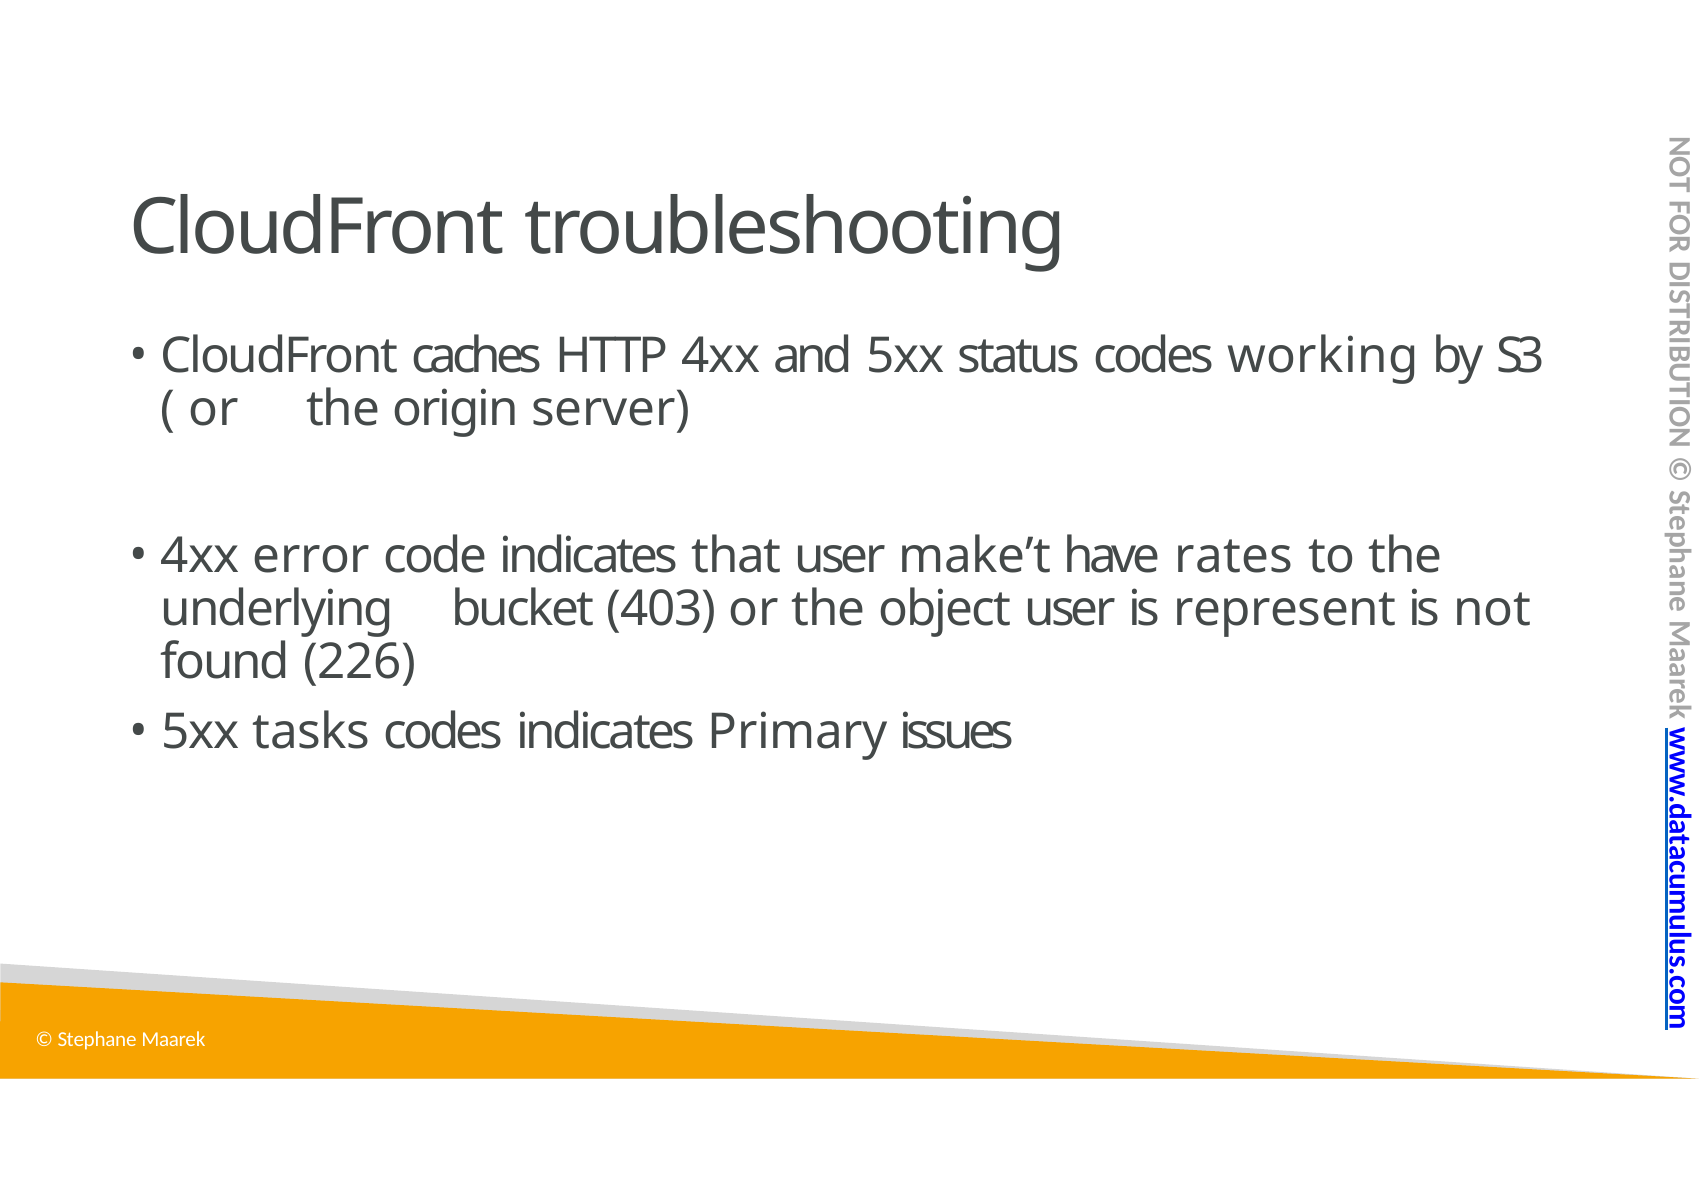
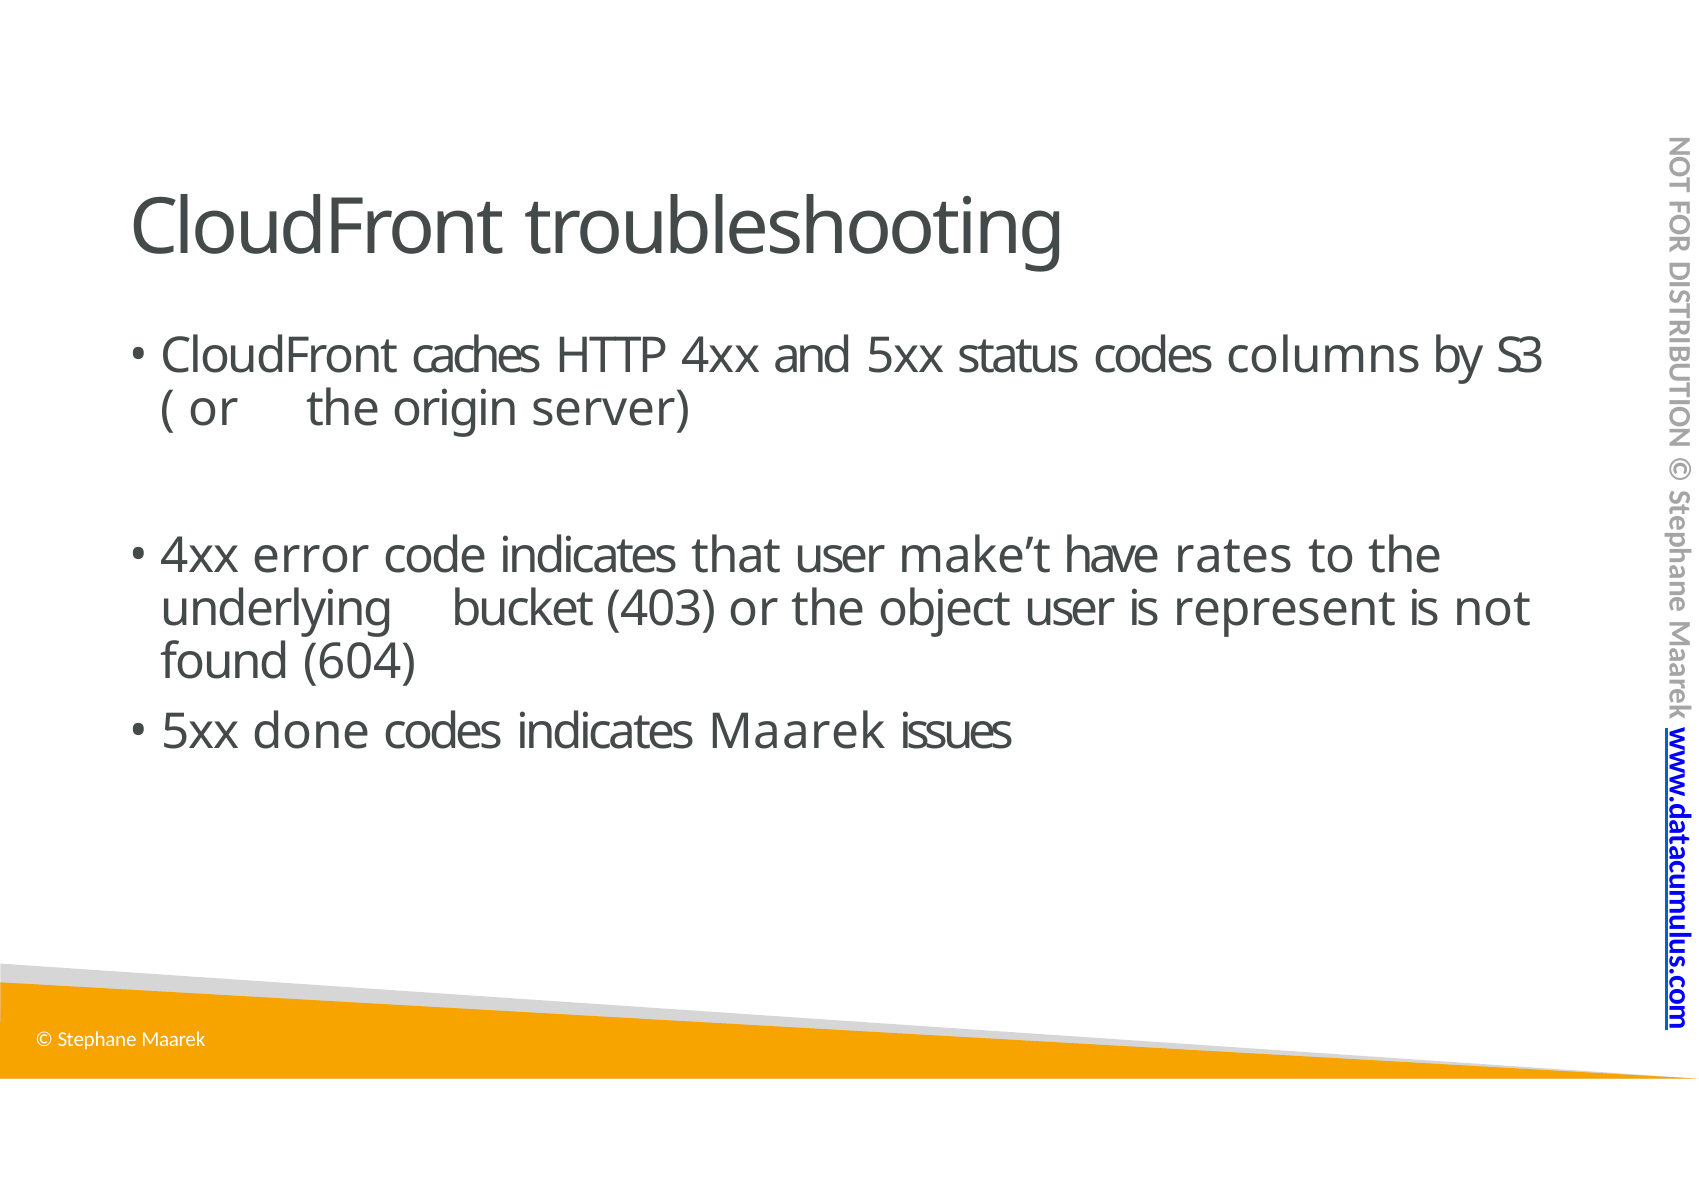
working: working -> columns
226: 226 -> 604
tasks: tasks -> done
indicates Primary: Primary -> Maarek
